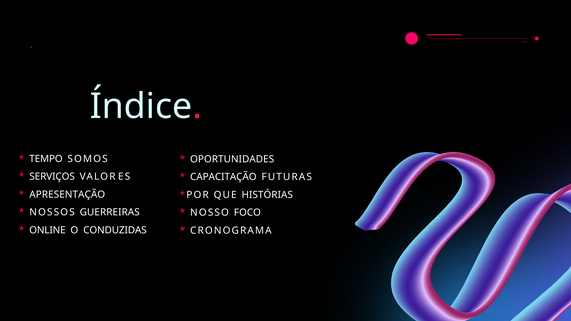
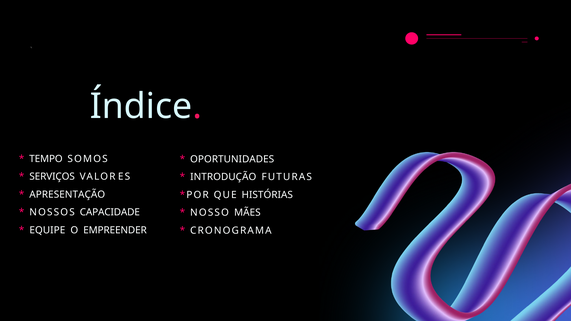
CAPACITAÇÃO: CAPACITAÇÃO -> INTRODUÇÃO
GUERREIRAS: GUERREIRAS -> CAPACIDADE
FOCO: FOCO -> MÃES
ONLINE: ONLINE -> EQUIPE
CONDUZIDAS: CONDUZIDAS -> EMPREENDER
